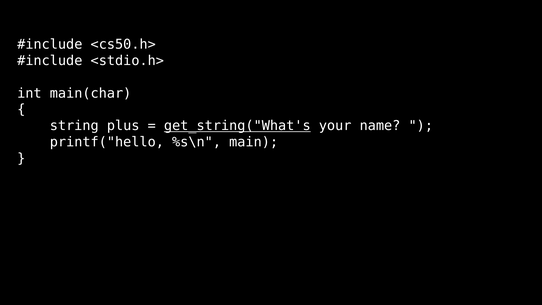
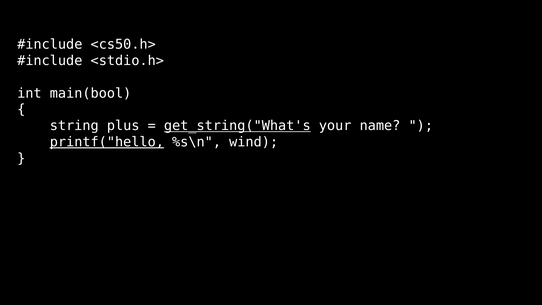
main(char: main(char -> main(bool
printf("hello underline: none -> present
main: main -> wind
